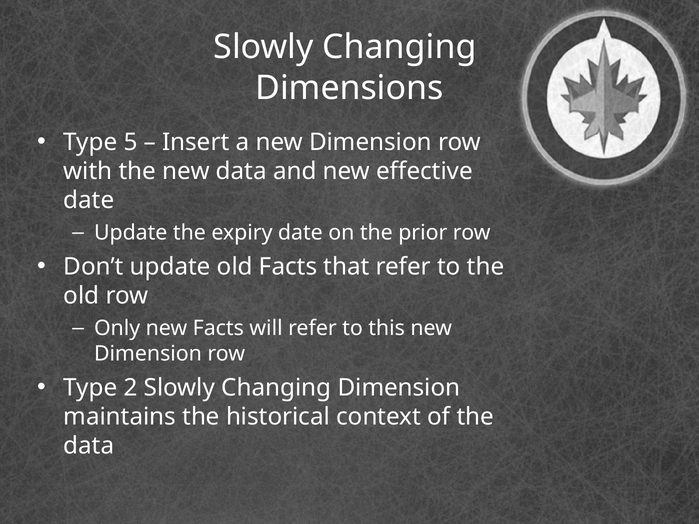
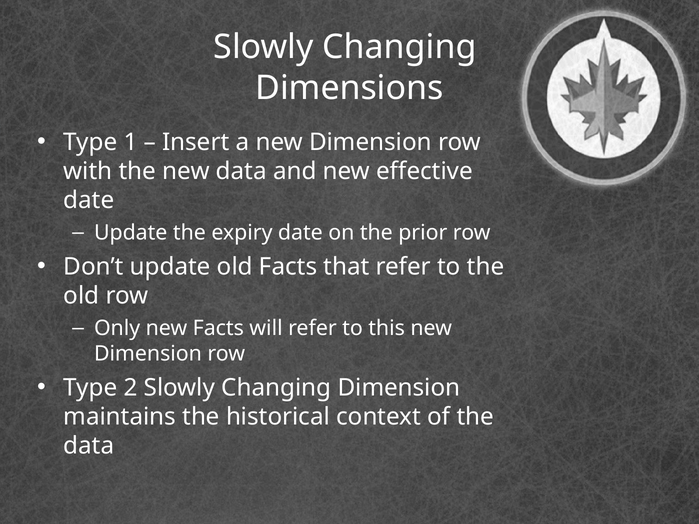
5: 5 -> 1
